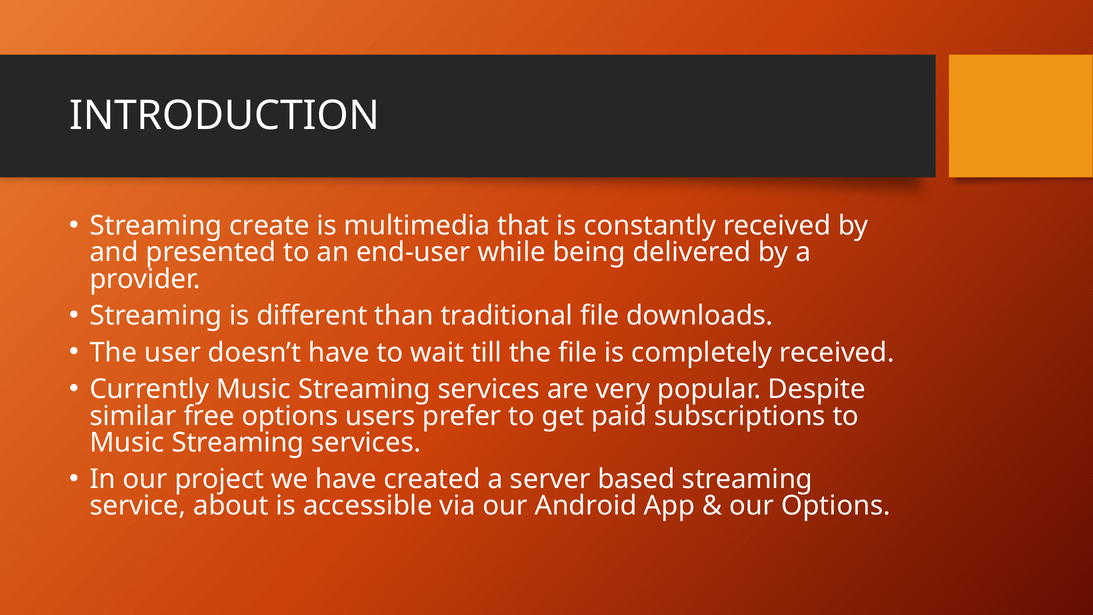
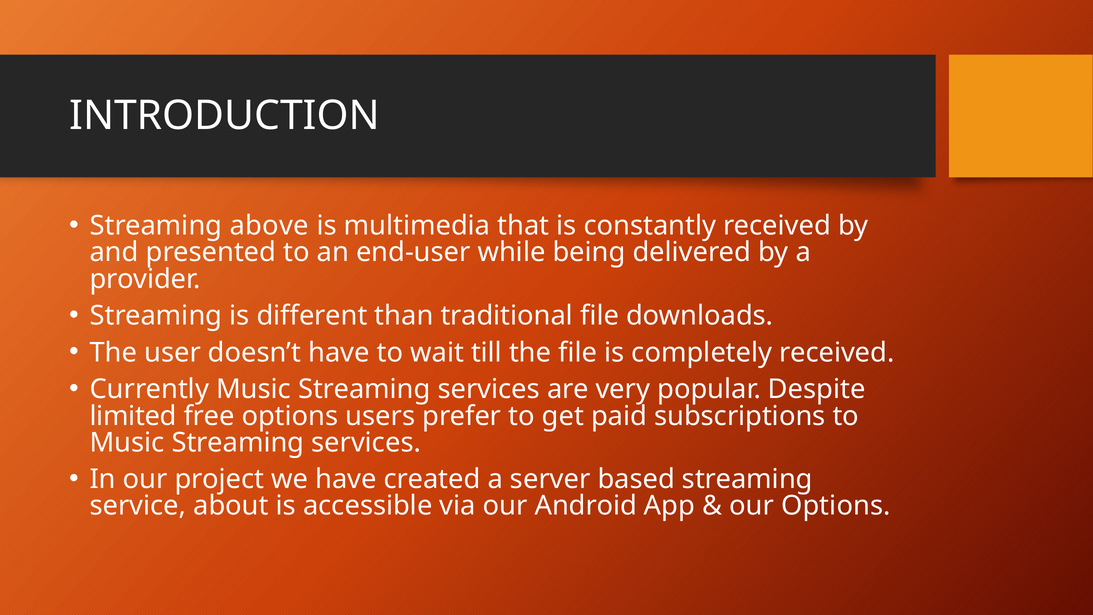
create: create -> above
similar: similar -> limited
